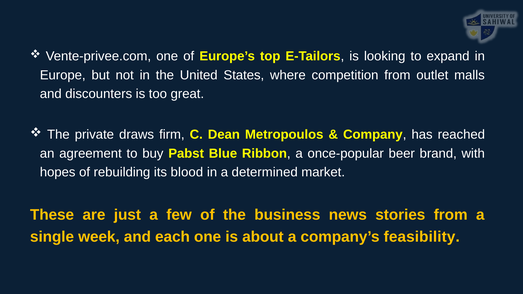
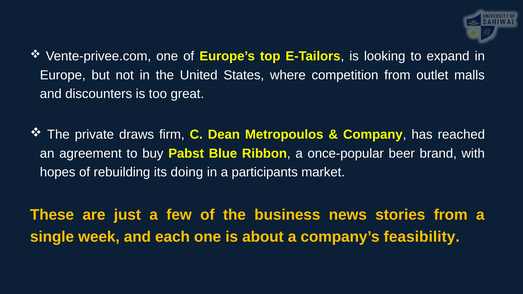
blood: blood -> doing
determined: determined -> participants
